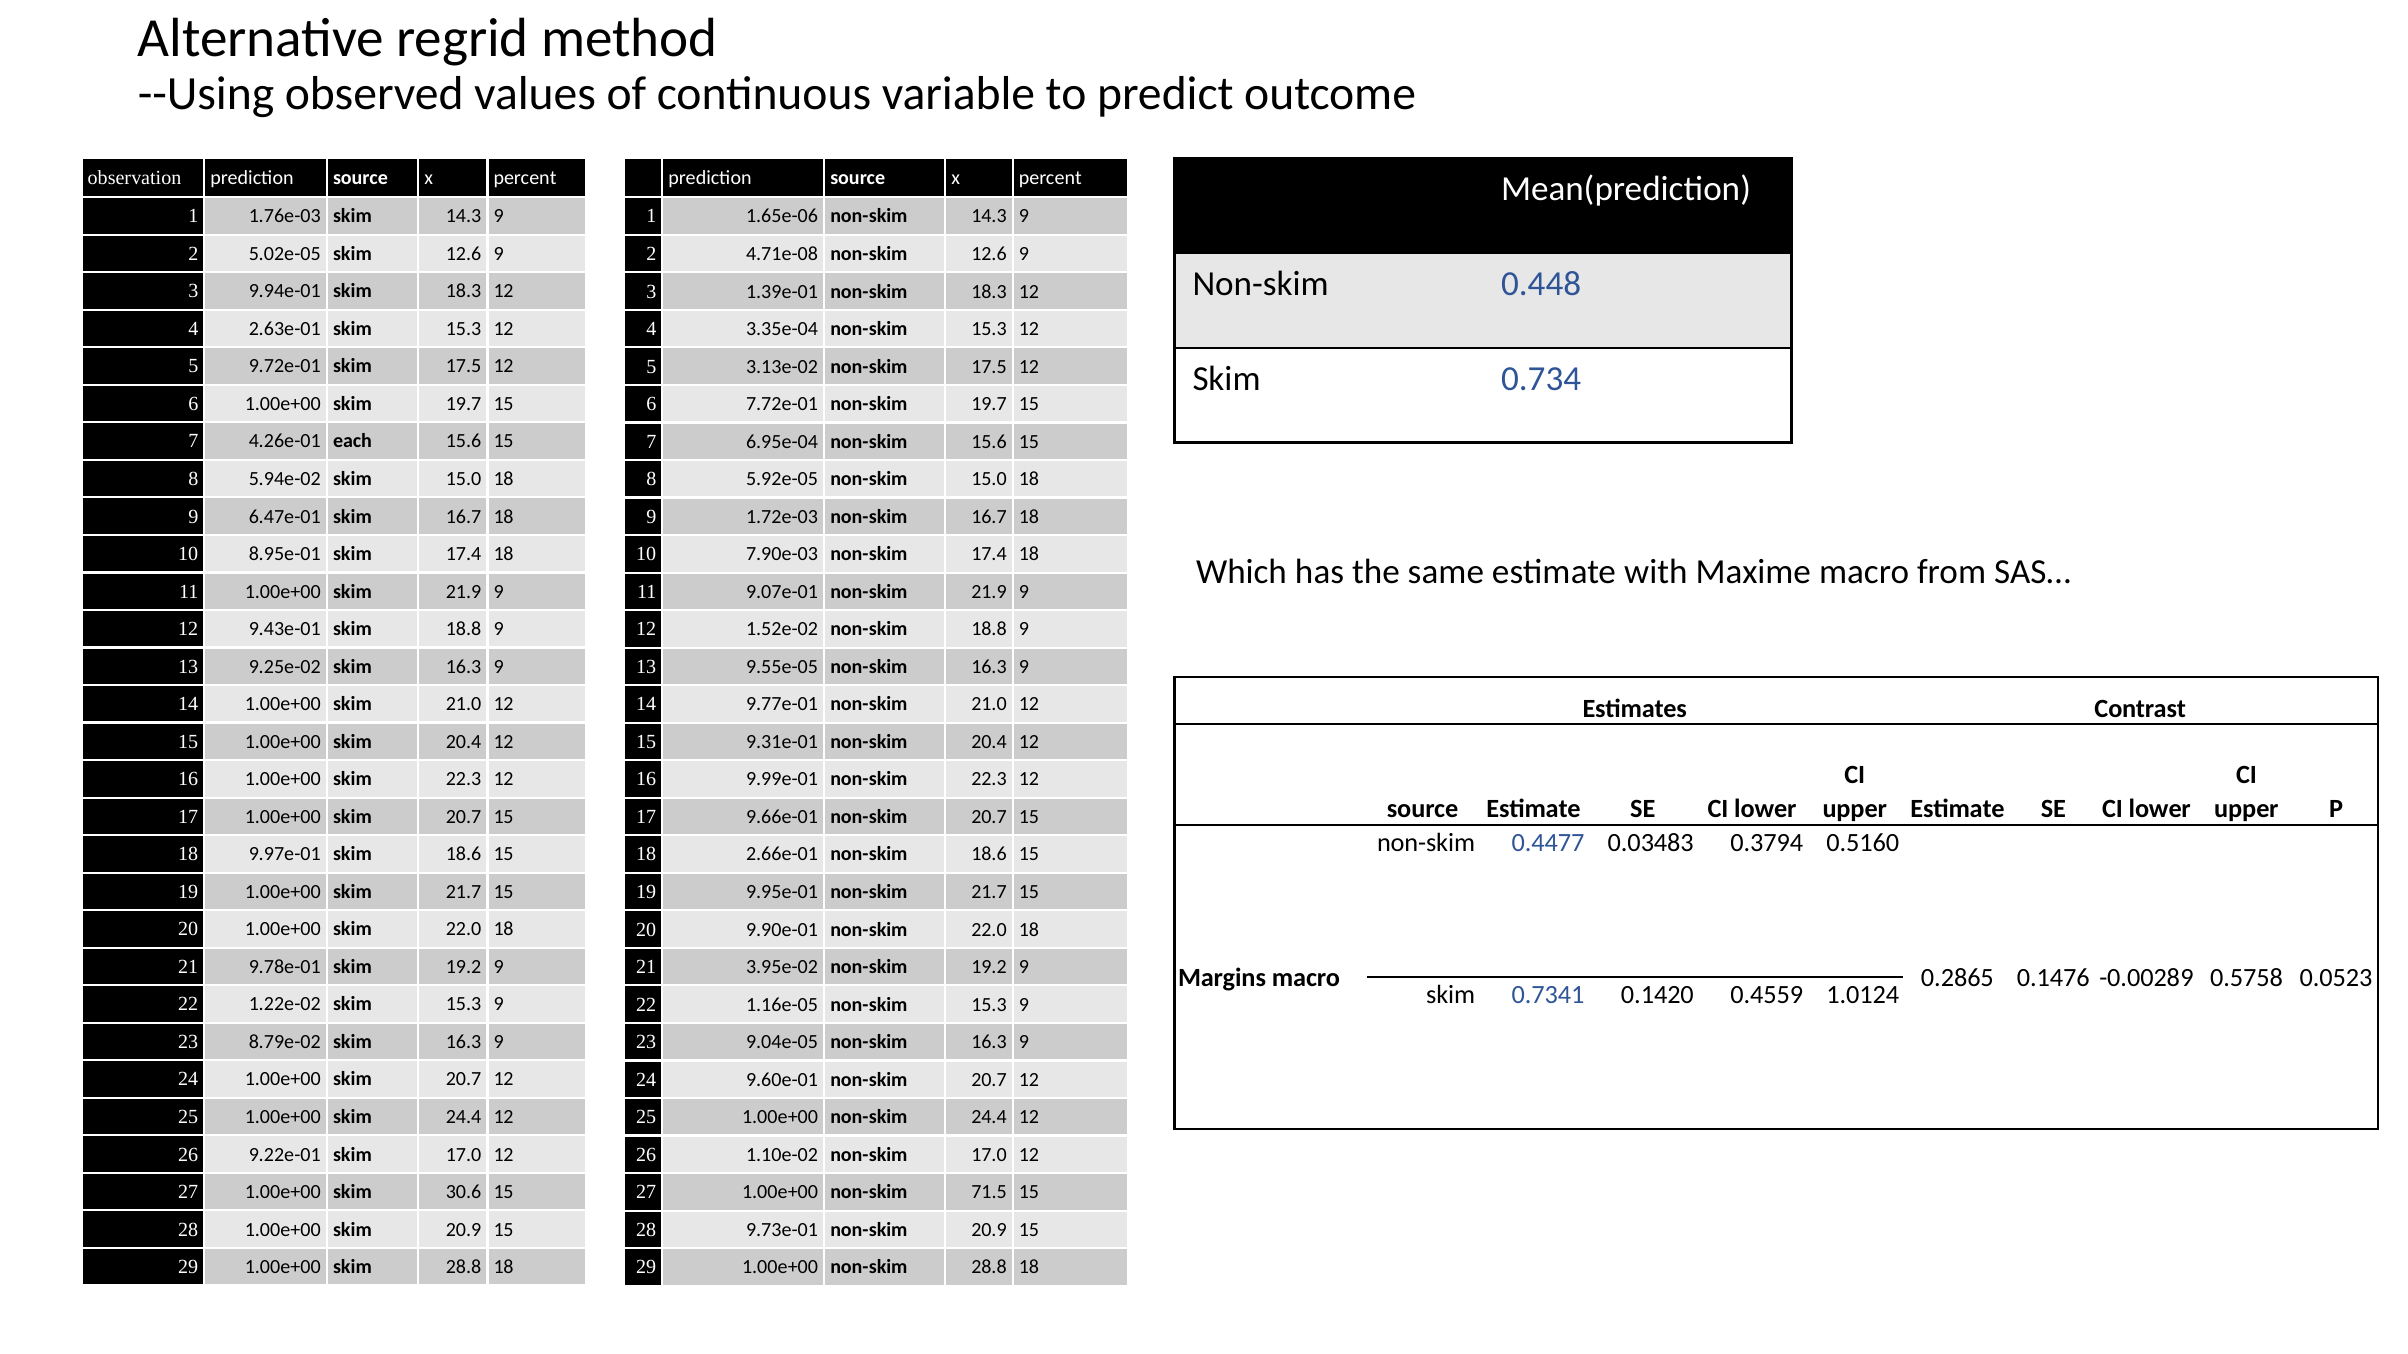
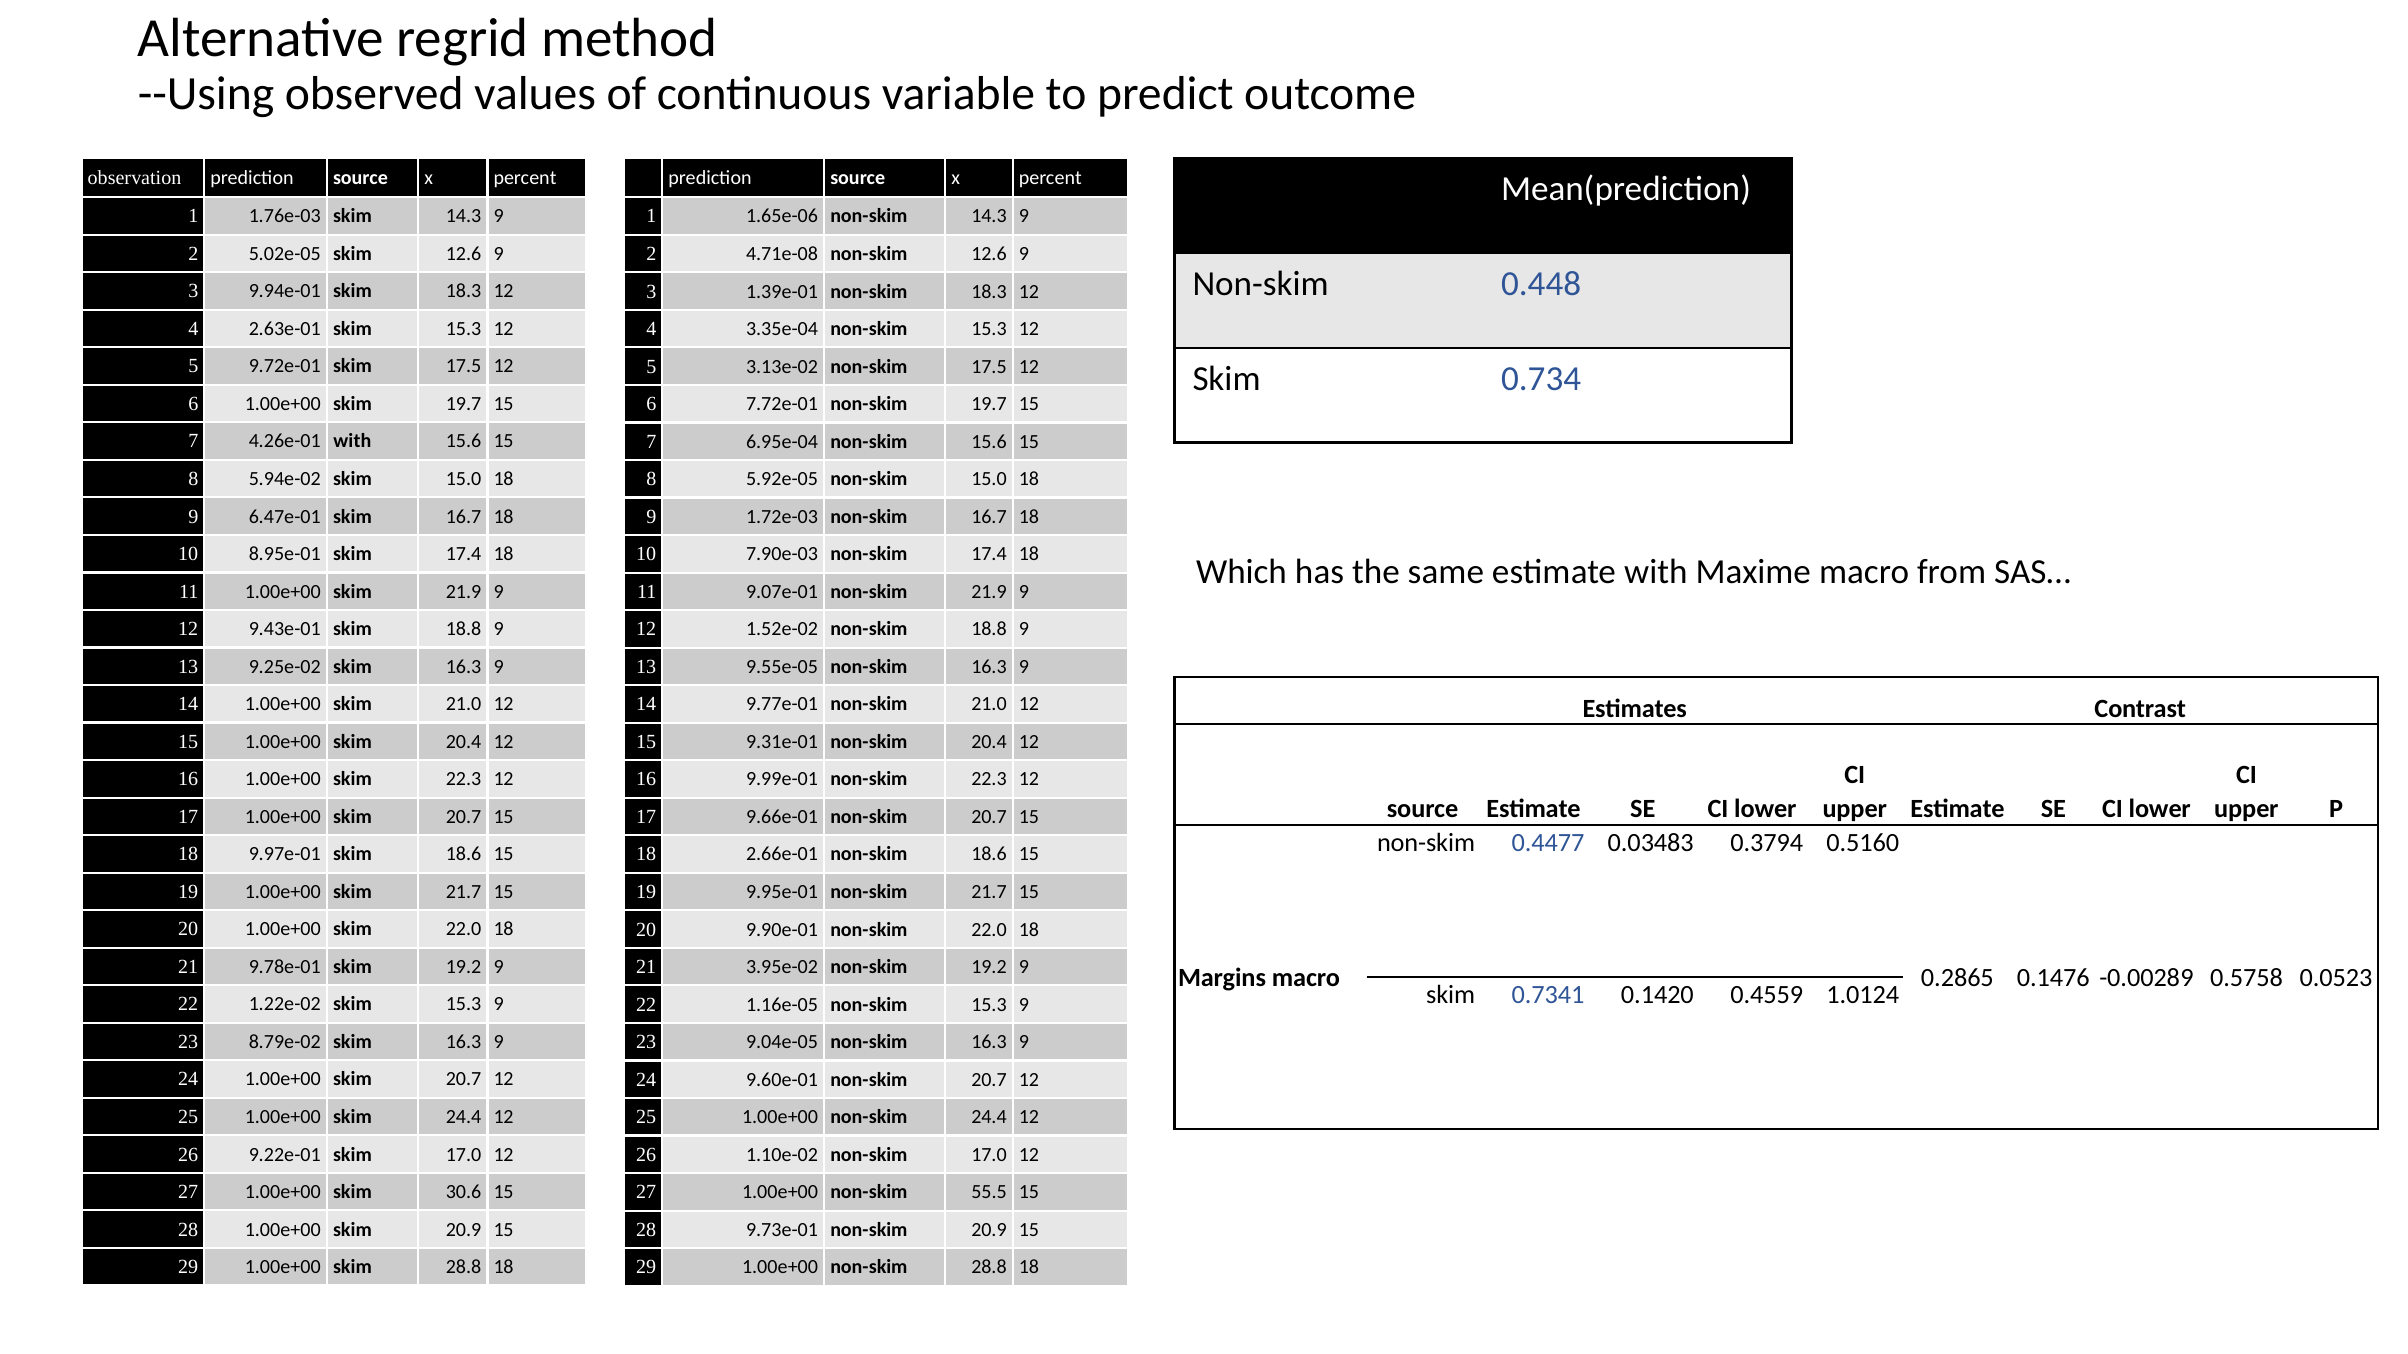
4.26e-01 each: each -> with
71.5: 71.5 -> 55.5
